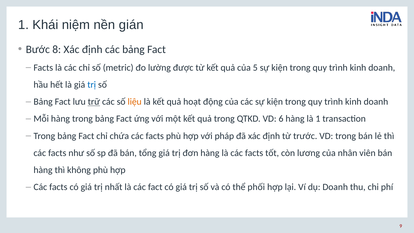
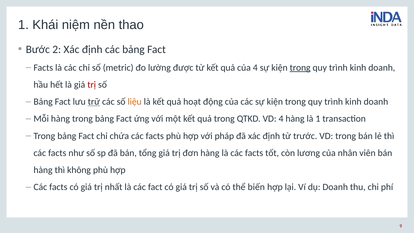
gián: gián -> thao
8: 8 -> 2
của 5: 5 -> 4
trong at (300, 68) underline: none -> present
trị at (92, 85) colour: blue -> red
VD 6: 6 -> 4
phối: phối -> biến
